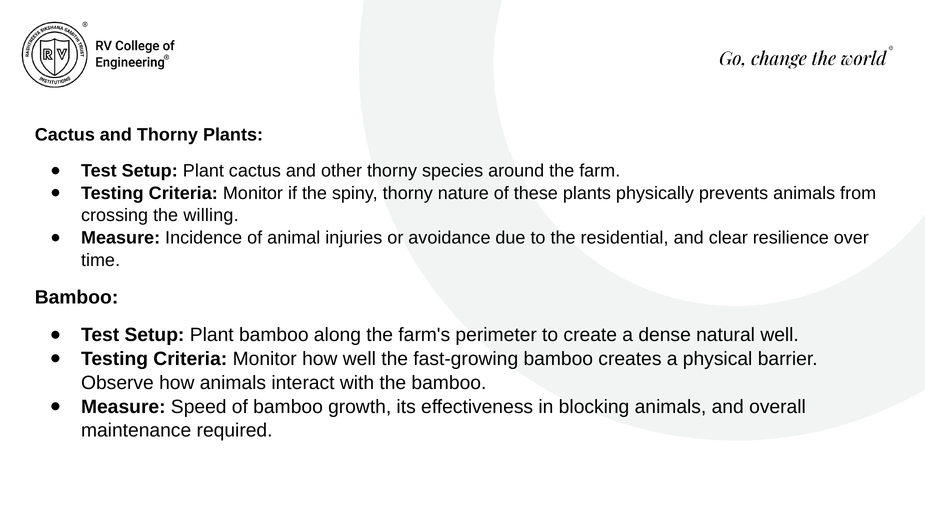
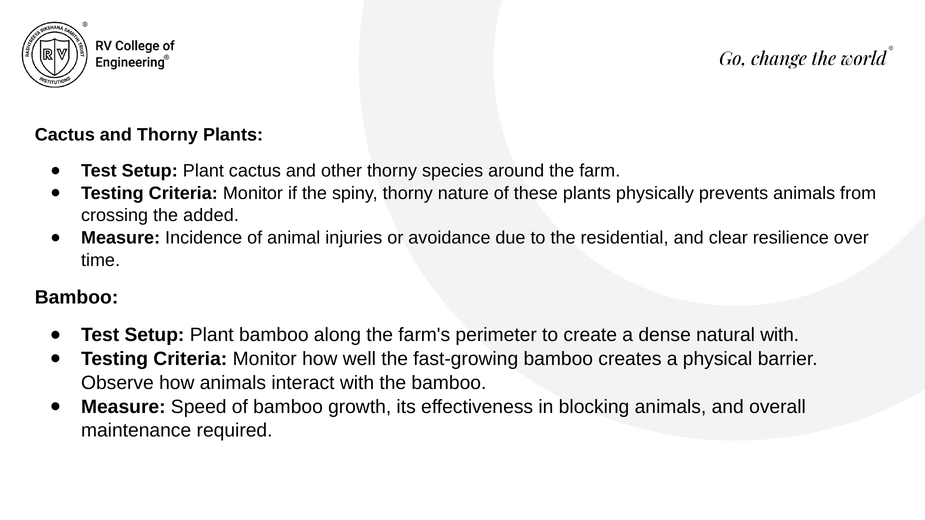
willing: willing -> added
natural well: well -> with
